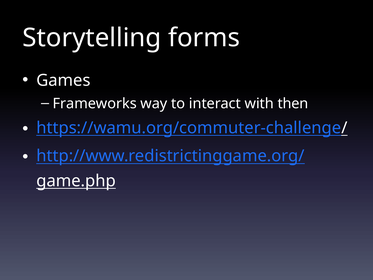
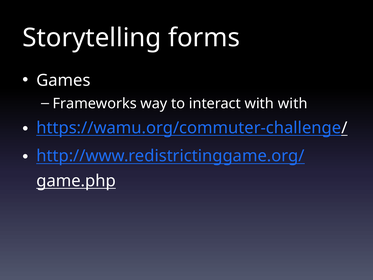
with then: then -> with
